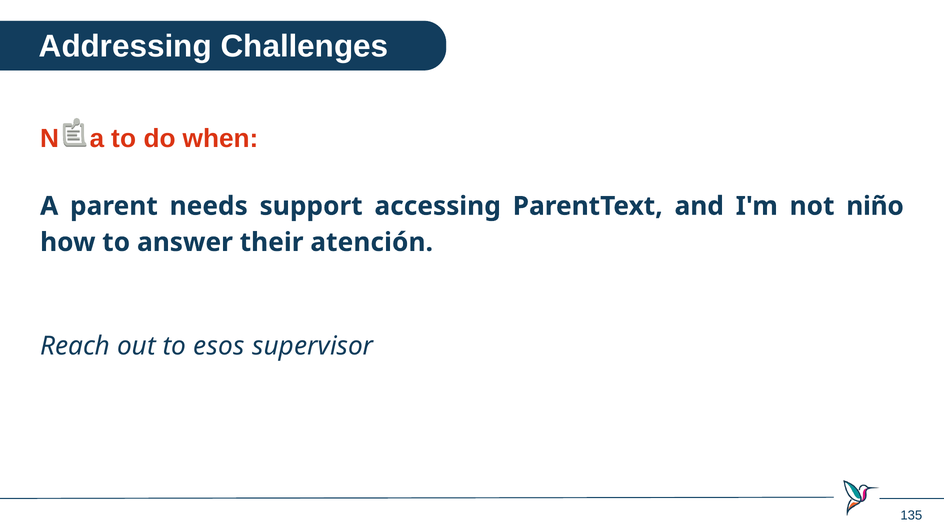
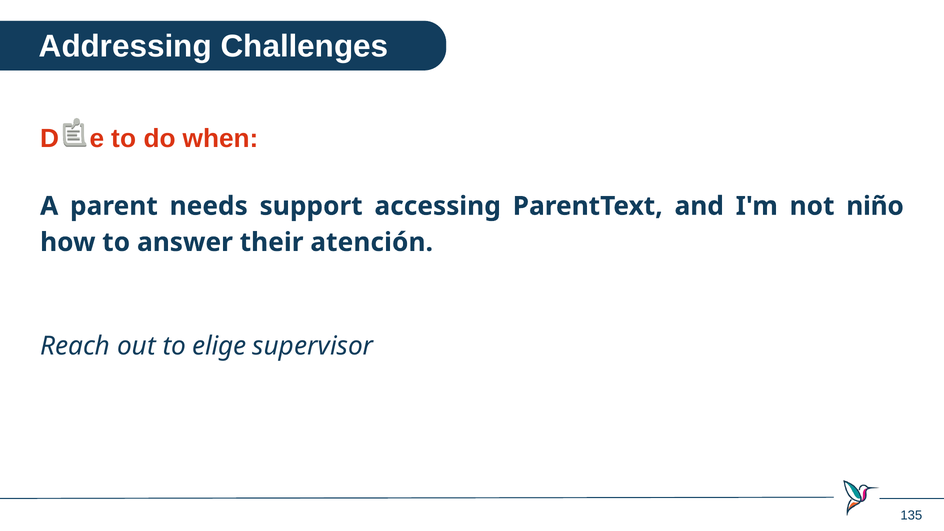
Nada: Nada -> Darle
esos: esos -> elige
